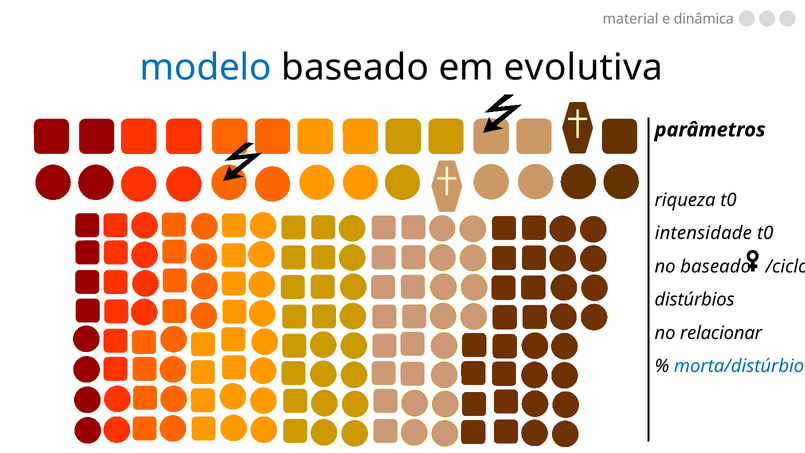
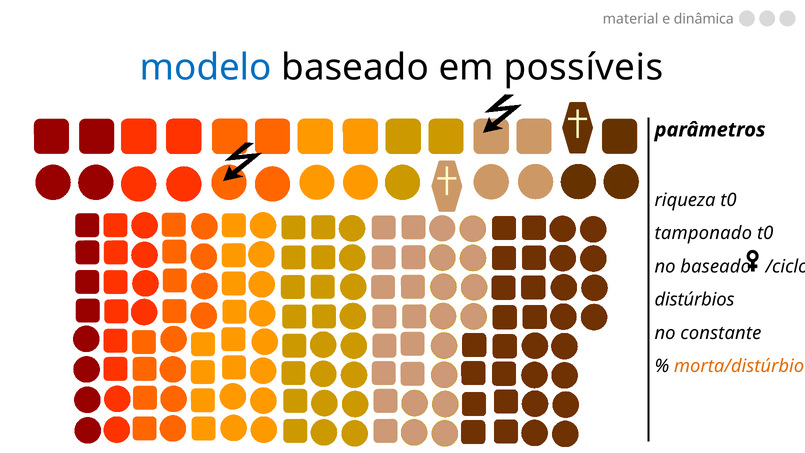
evolutiva: evolutiva -> possíveis
intensidade: intensidade -> tamponado
relacionar: relacionar -> constante
morta/distúrbio colour: blue -> orange
